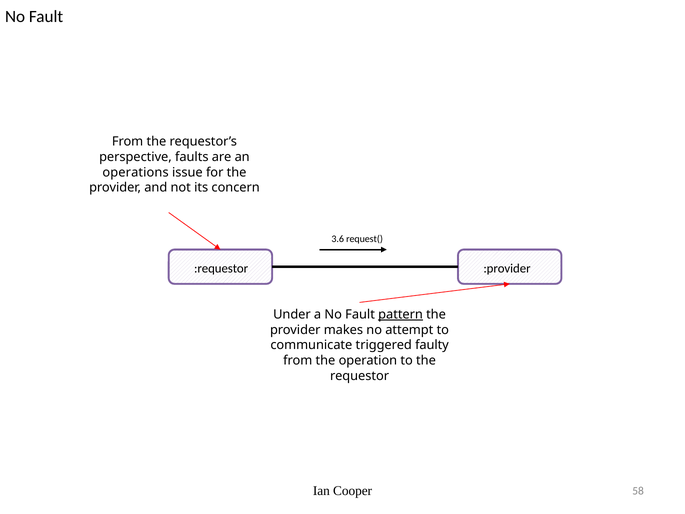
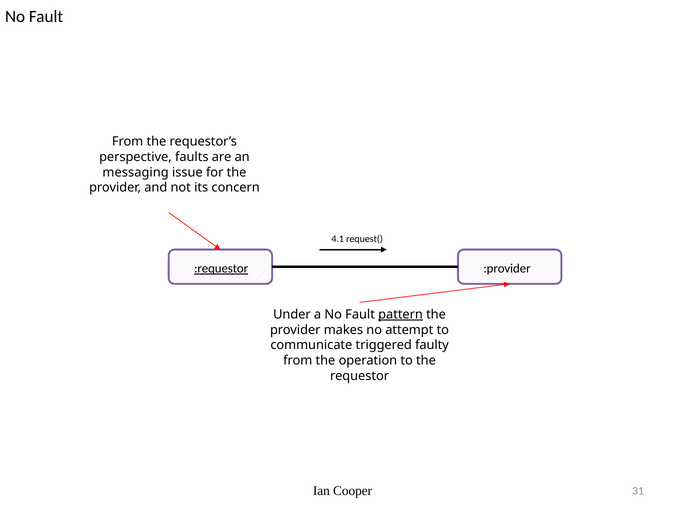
operations: operations -> messaging
3.6: 3.6 -> 4.1
:requestor underline: none -> present
58: 58 -> 31
